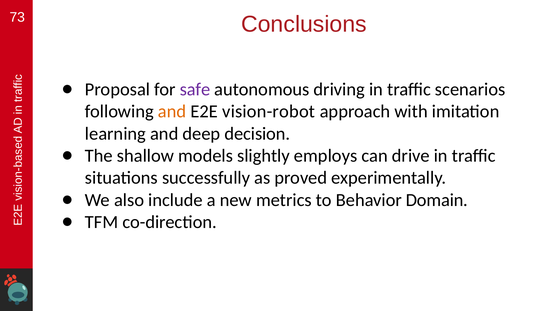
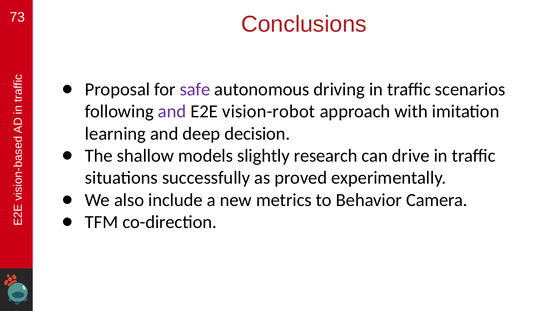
and at (172, 112) colour: orange -> purple
employs: employs -> research
Domain: Domain -> Camera
